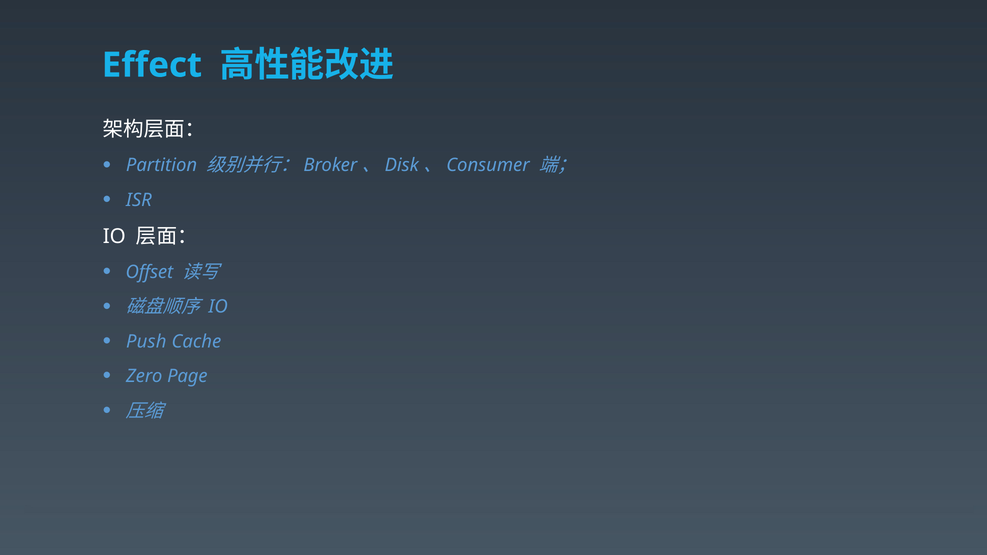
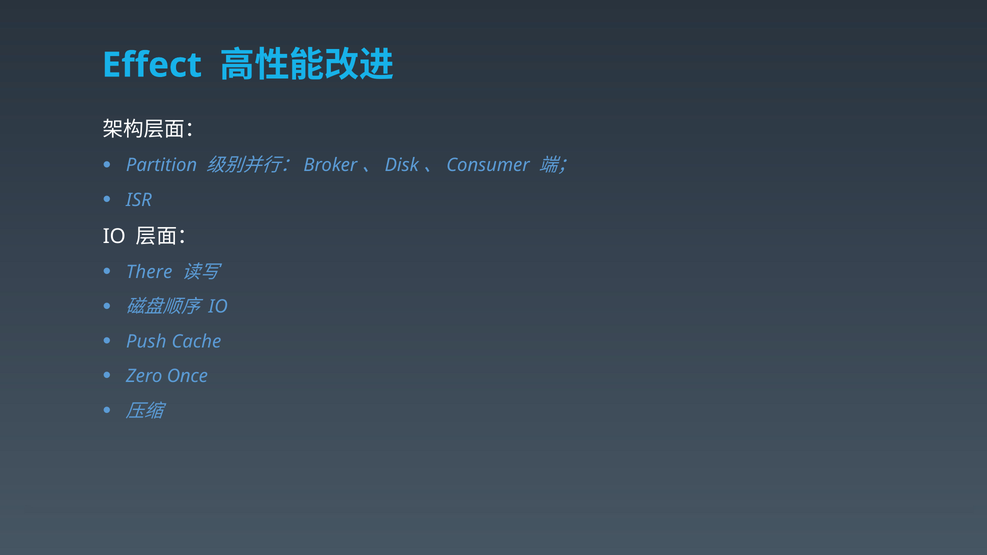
Offset: Offset -> There
Page: Page -> Once
